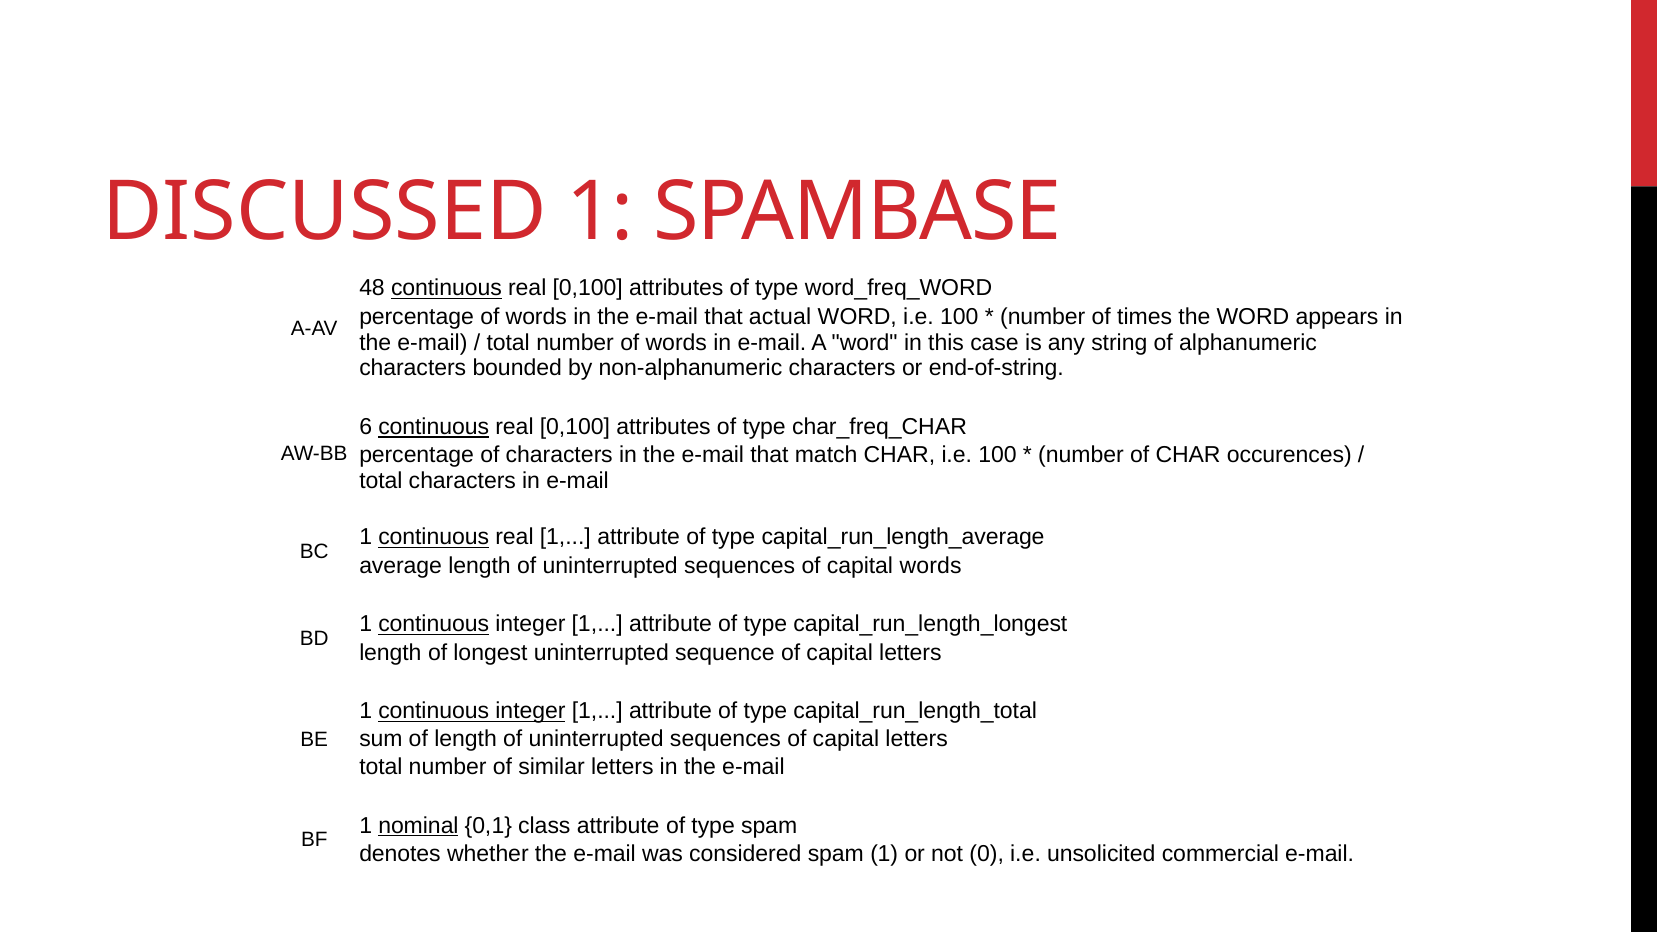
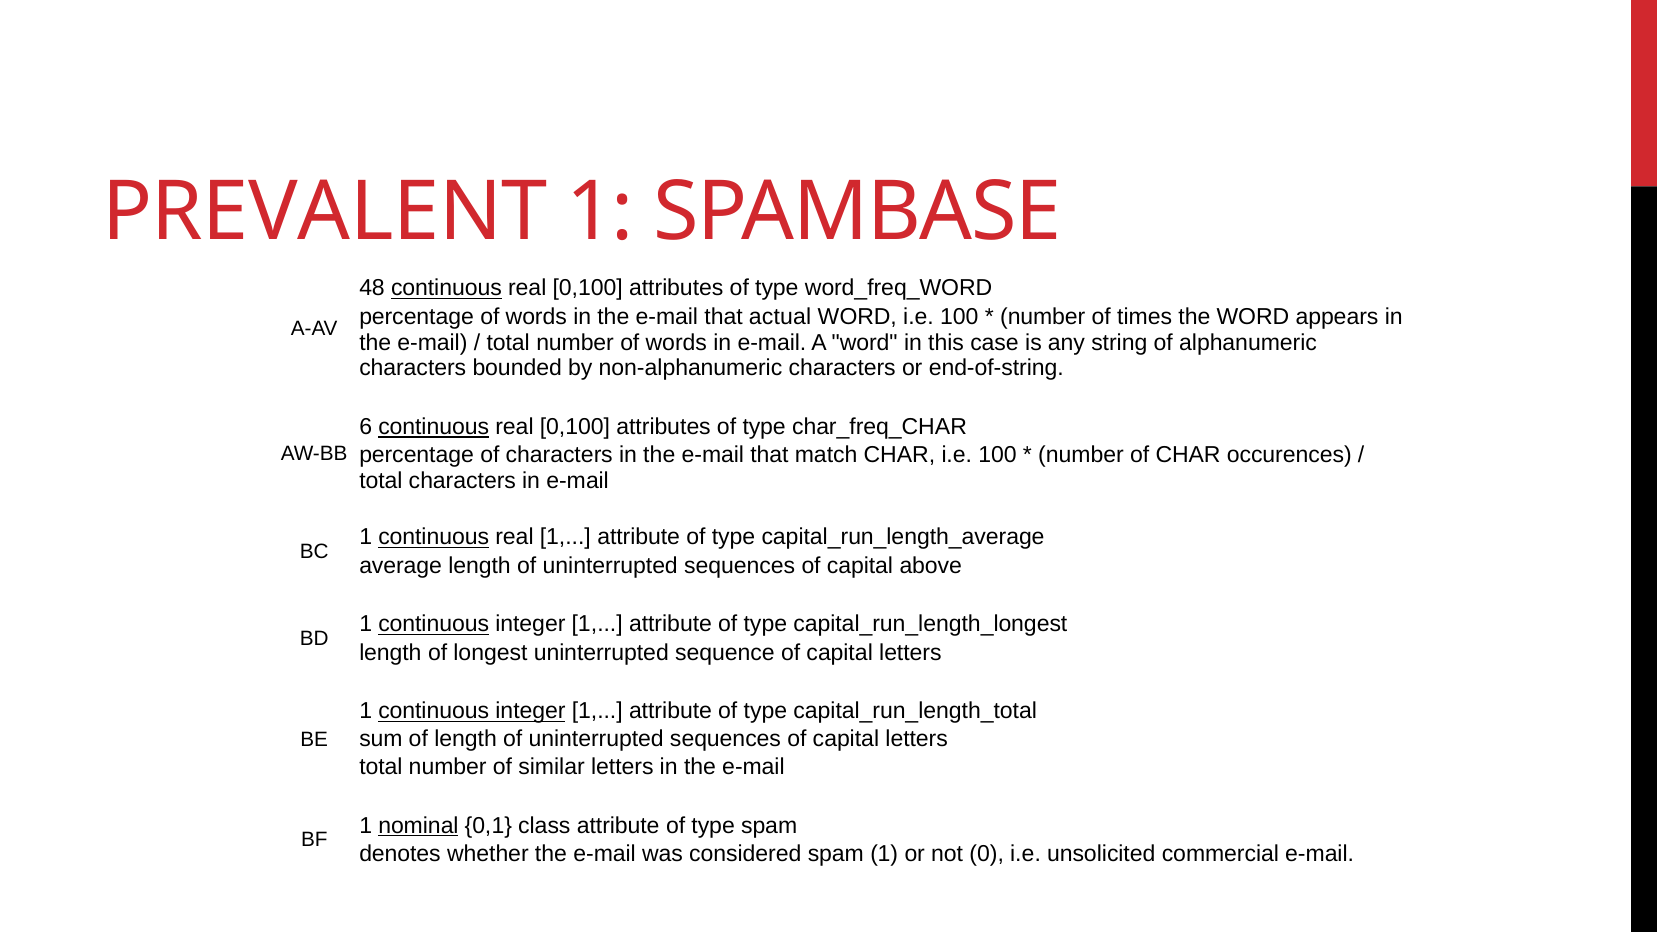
DISCUSSED: DISCUSSED -> PREVALENT
capital words: words -> above
